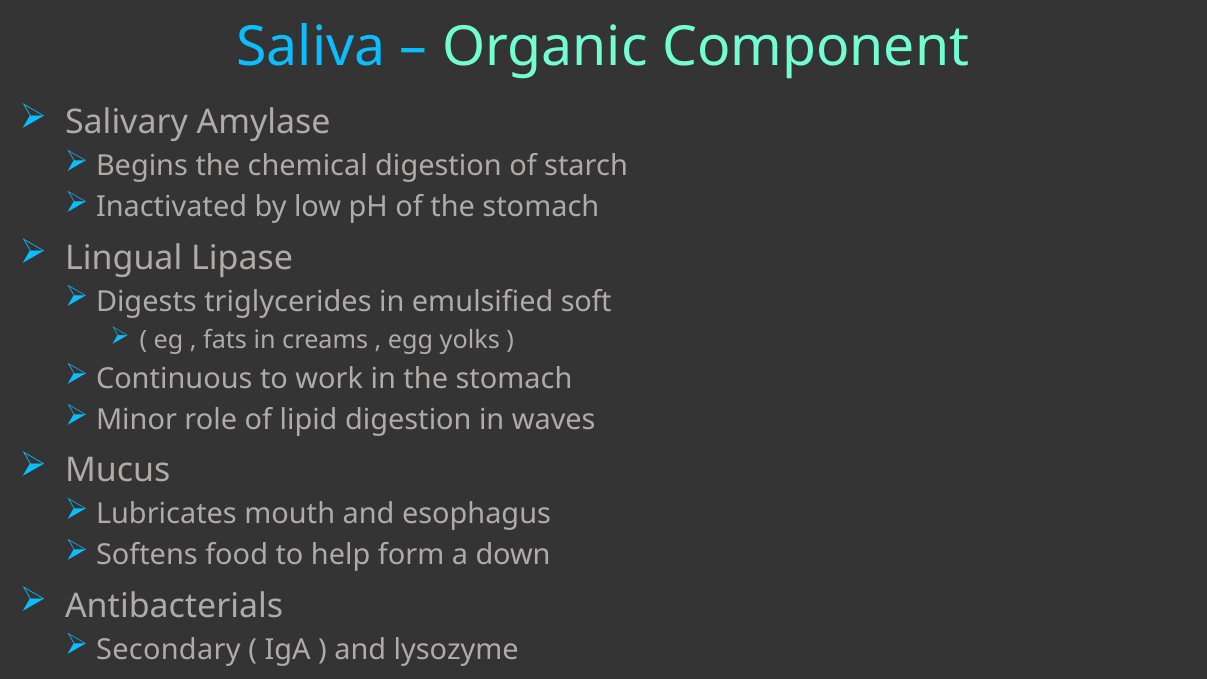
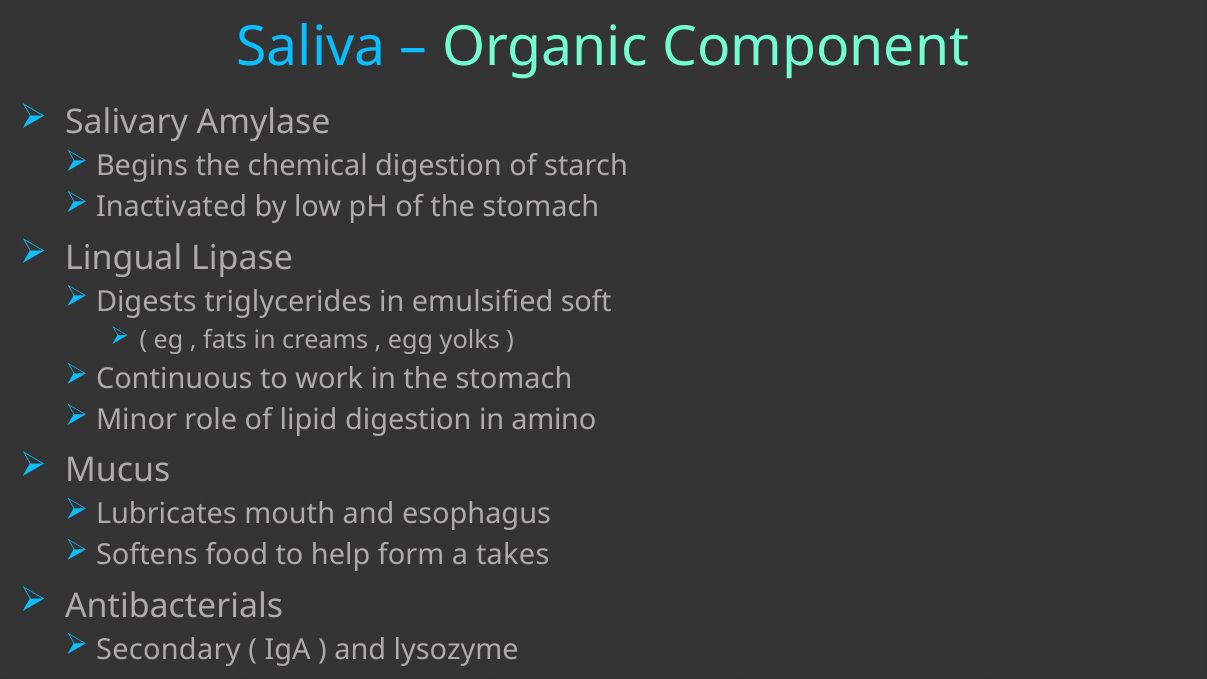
waves: waves -> amino
down: down -> takes
